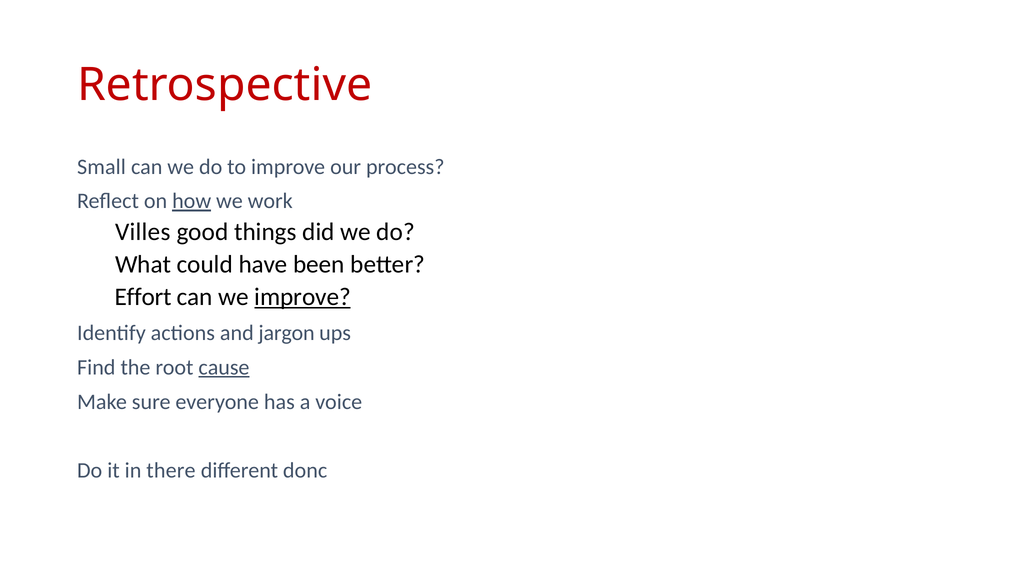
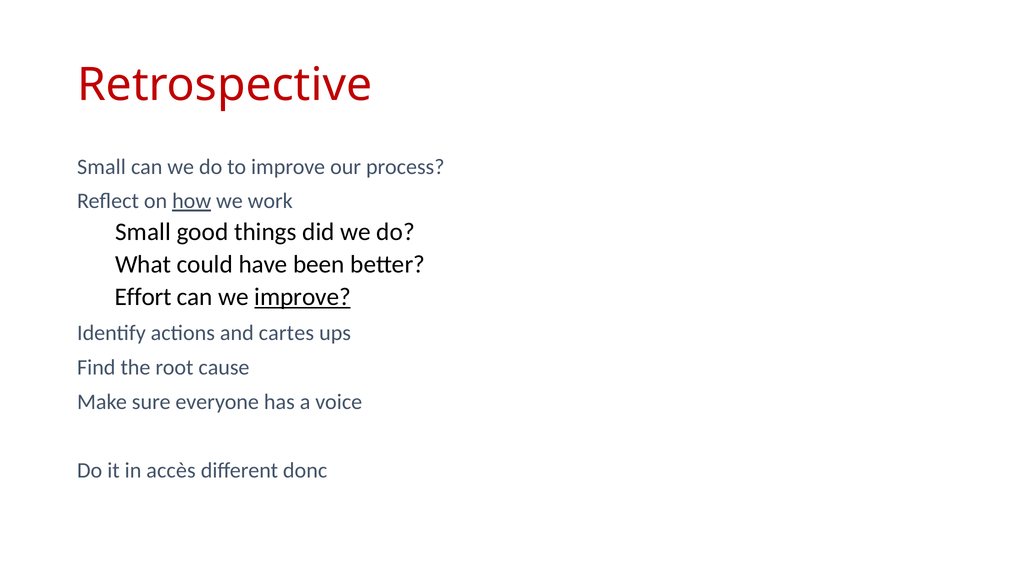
Villes at (143, 232): Villes -> Small
jargon: jargon -> cartes
cause underline: present -> none
there: there -> accès
